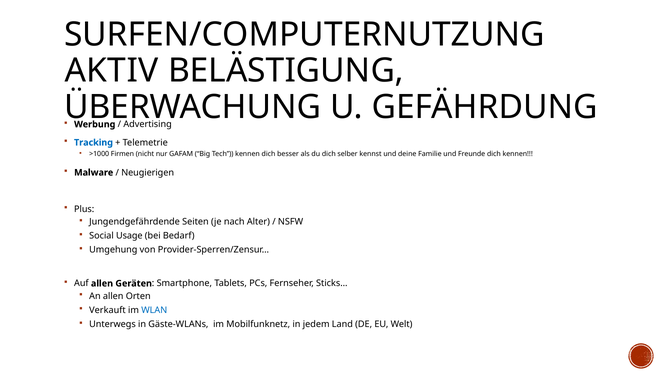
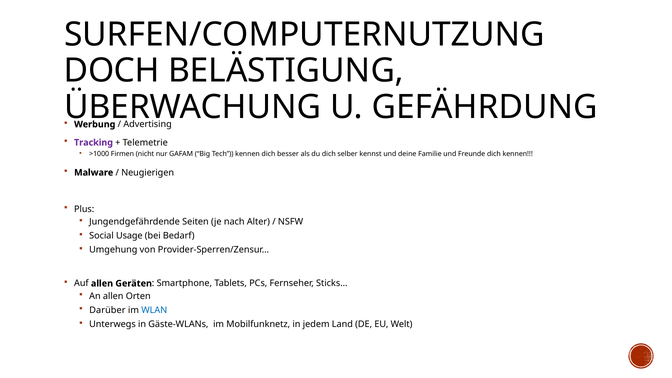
AKTIV: AKTIV -> DOCH
Tracking colour: blue -> purple
Verkauft: Verkauft -> Darüber
